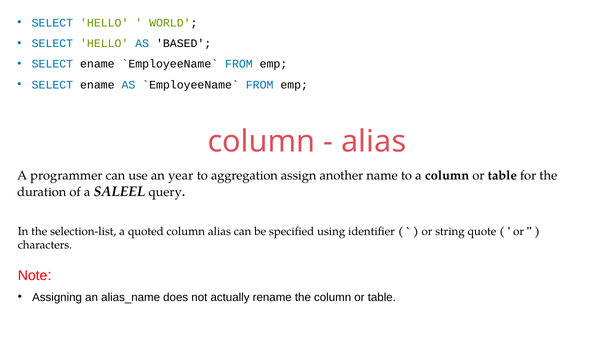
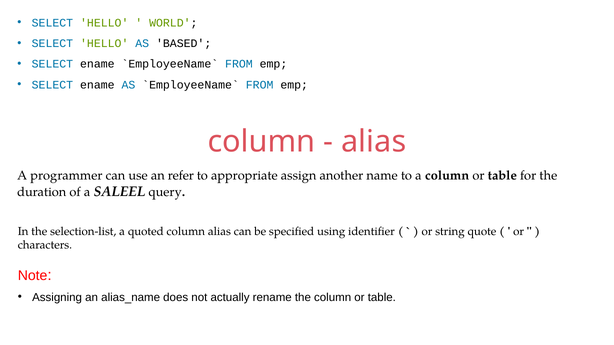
year: year -> refer
aggregation: aggregation -> appropriate
